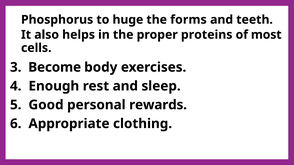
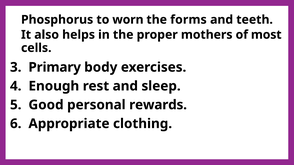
huge: huge -> worn
proteins: proteins -> mothers
Become: Become -> Primary
